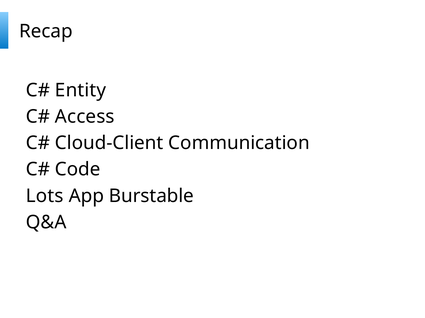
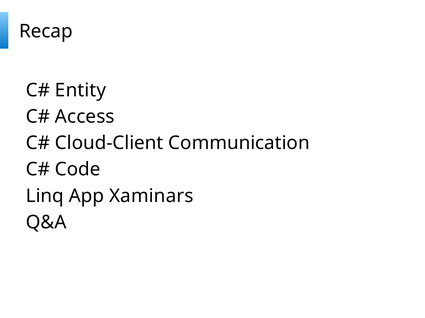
Lots: Lots -> Linq
Burstable: Burstable -> Xaminars
